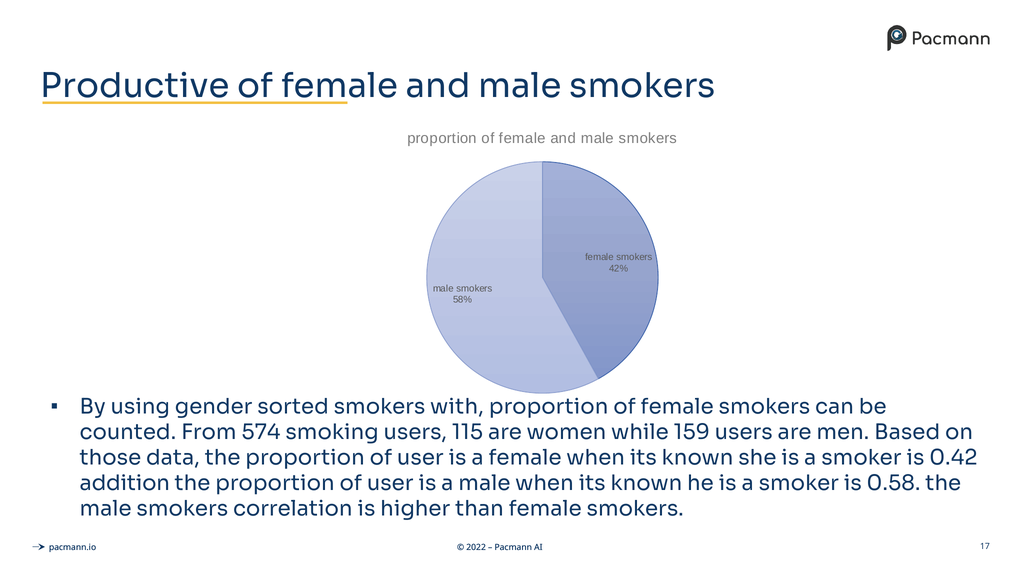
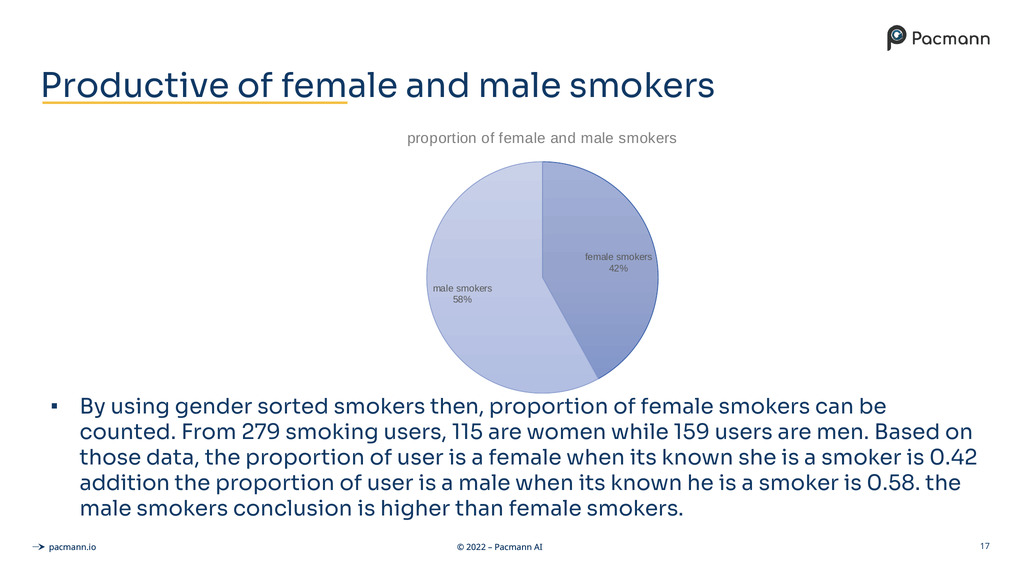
with: with -> then
574: 574 -> 279
correlation: correlation -> conclusion
